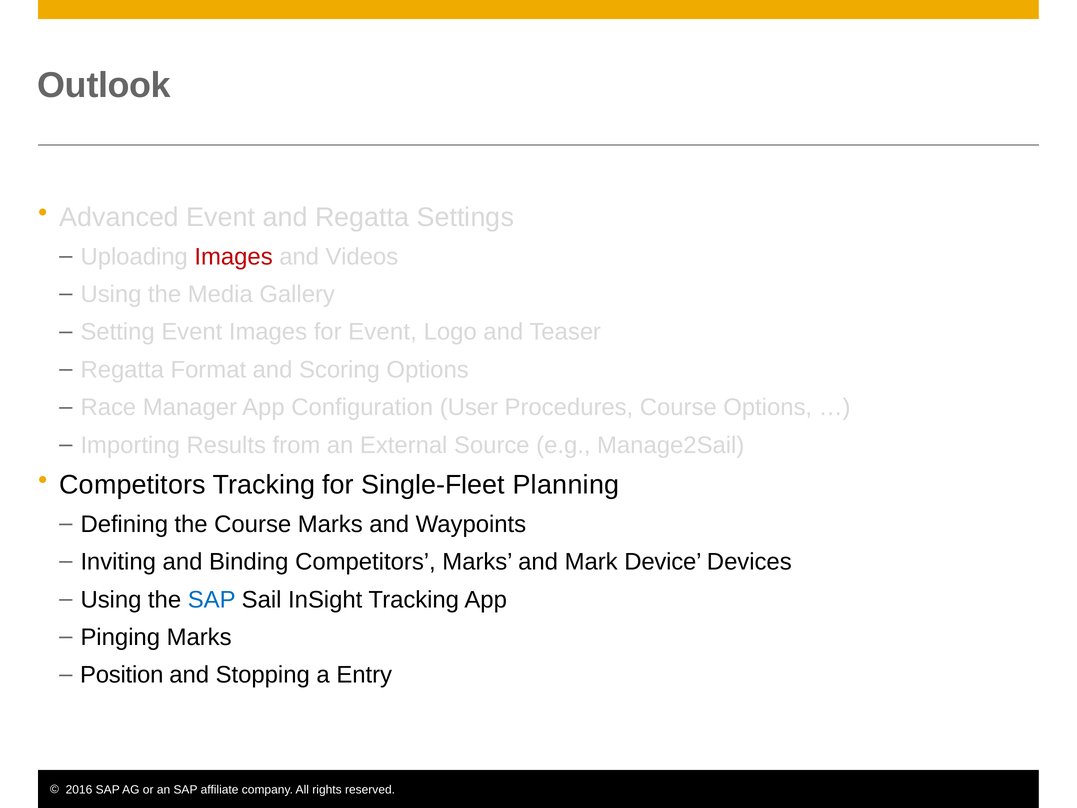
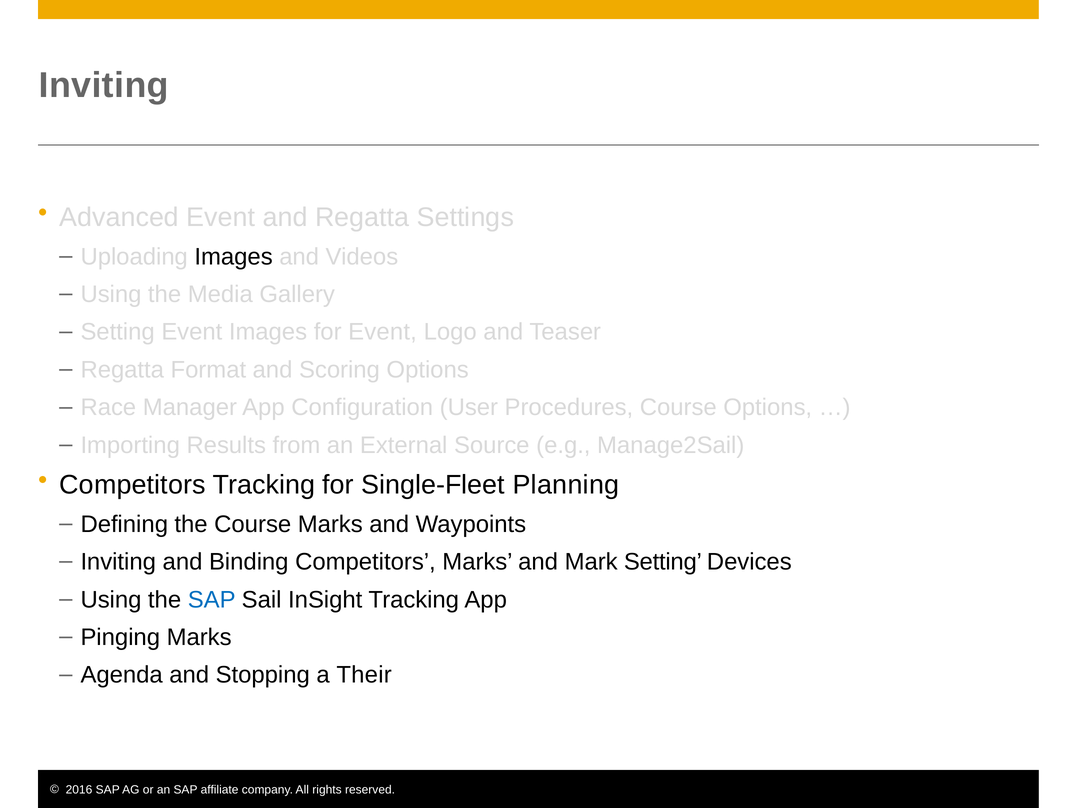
Outlook at (104, 85): Outlook -> Inviting
Images at (234, 257) colour: red -> black
Mark Device: Device -> Setting
Position: Position -> Agenda
Entry: Entry -> Their
